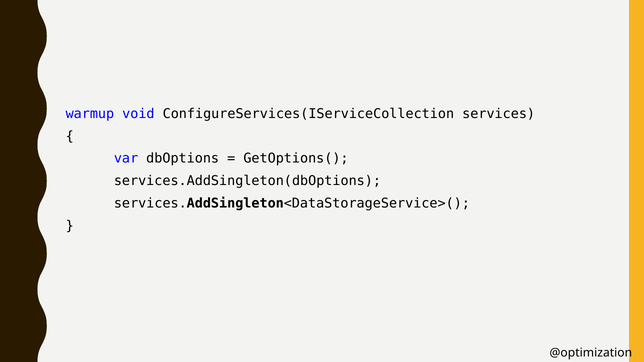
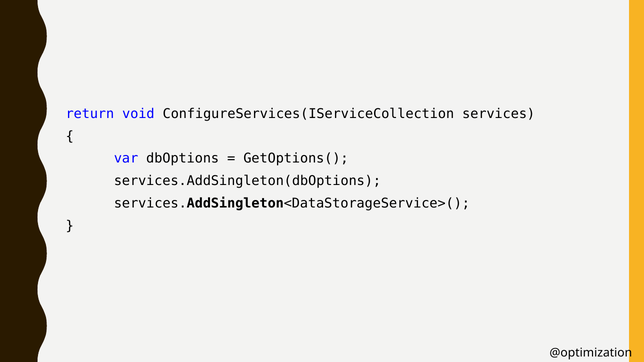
warmup: warmup -> return
